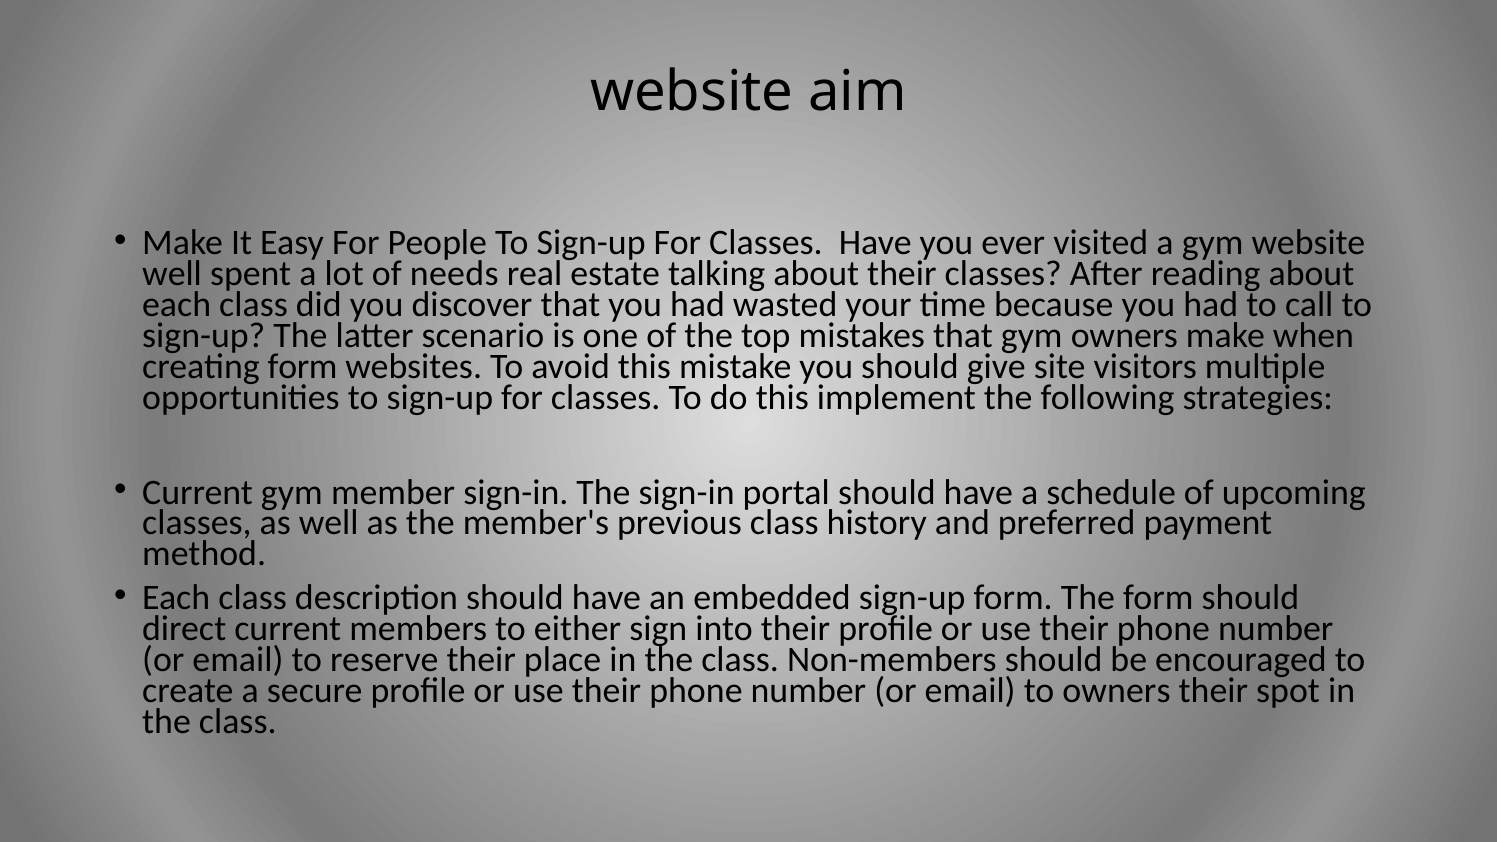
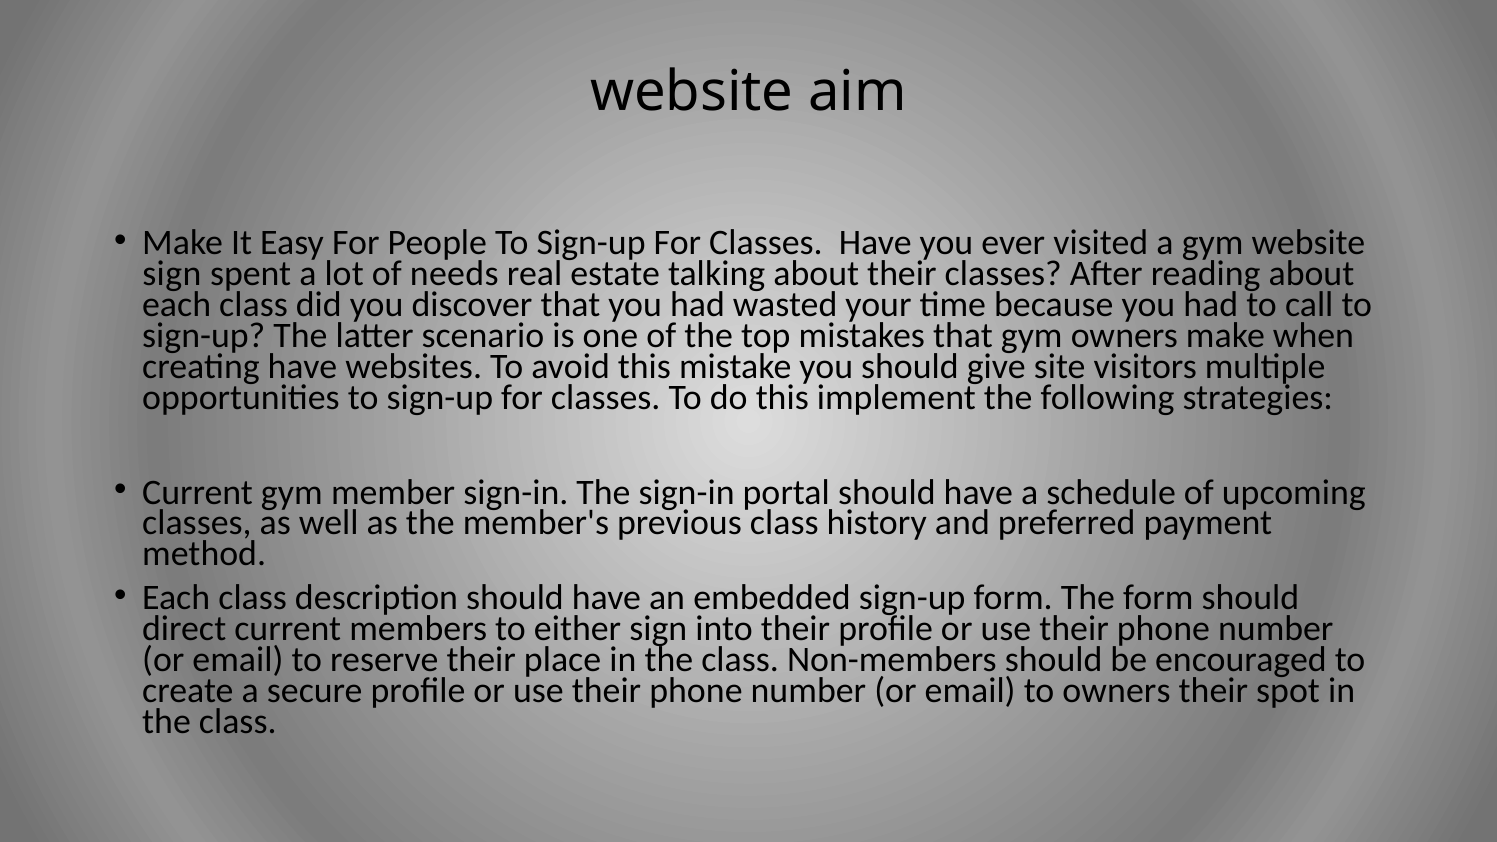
well at (172, 274): well -> sign
creating form: form -> have
